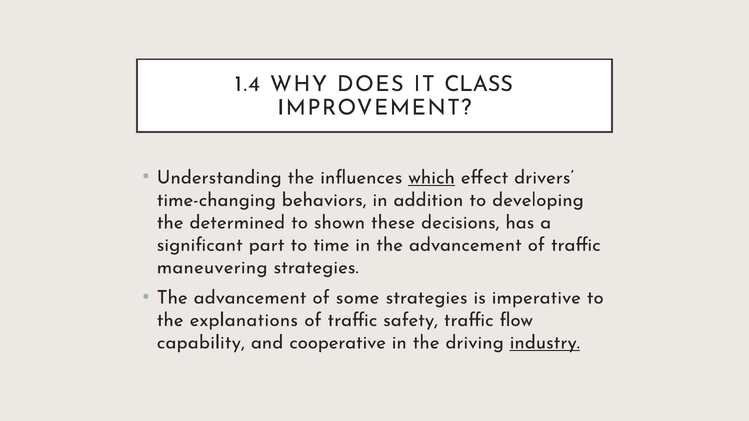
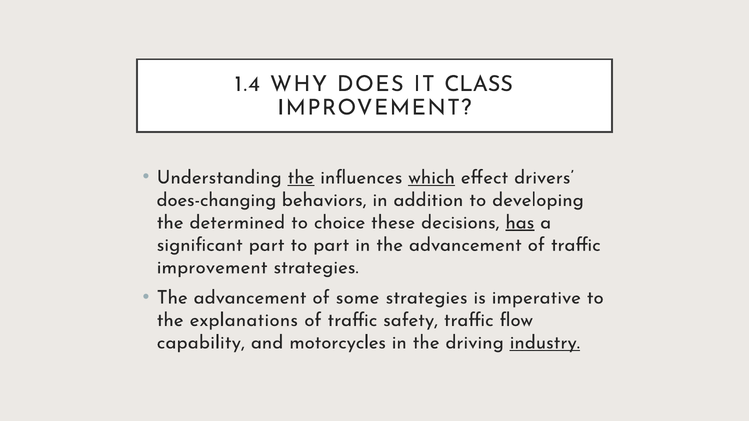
the at (301, 177) underline: none -> present
time-changing: time-changing -> does-changing
shown: shown -> choice
has underline: none -> present
to time: time -> part
maneuvering at (212, 267): maneuvering -> improvement
cooperative: cooperative -> motorcycles
